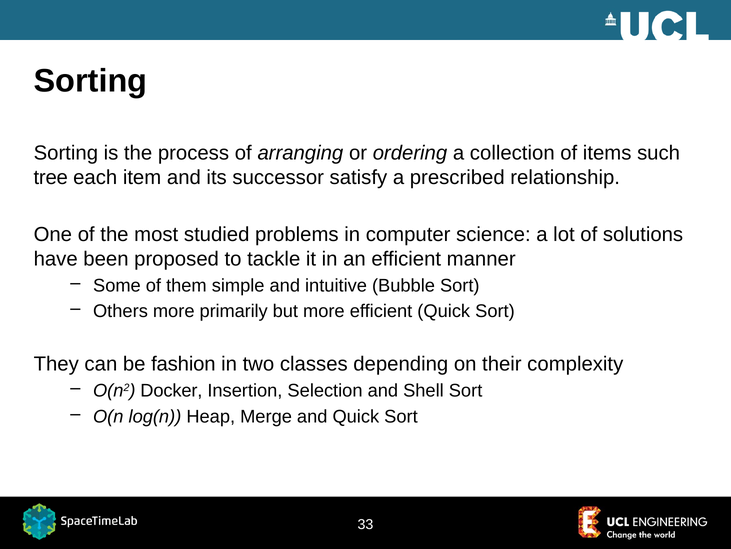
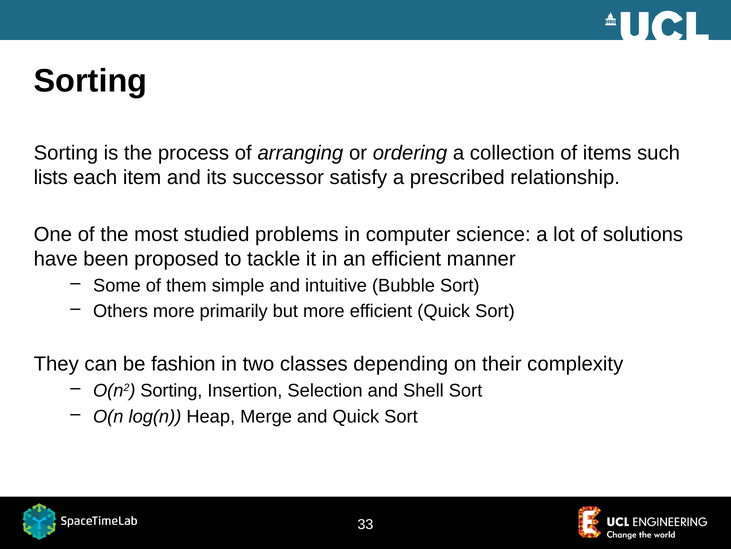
tree: tree -> lists
O(n2 Docker: Docker -> Sorting
